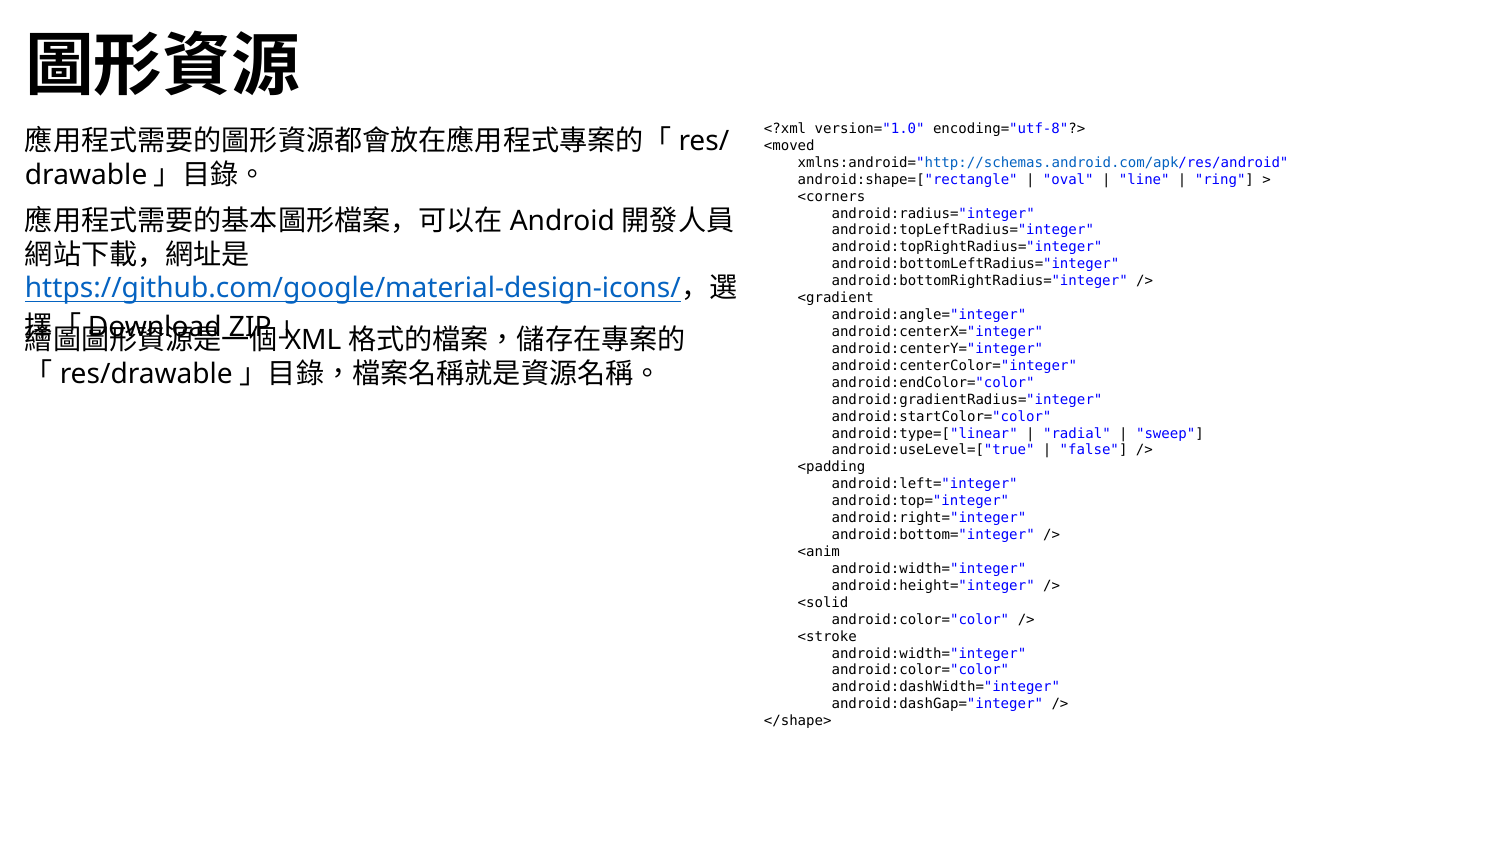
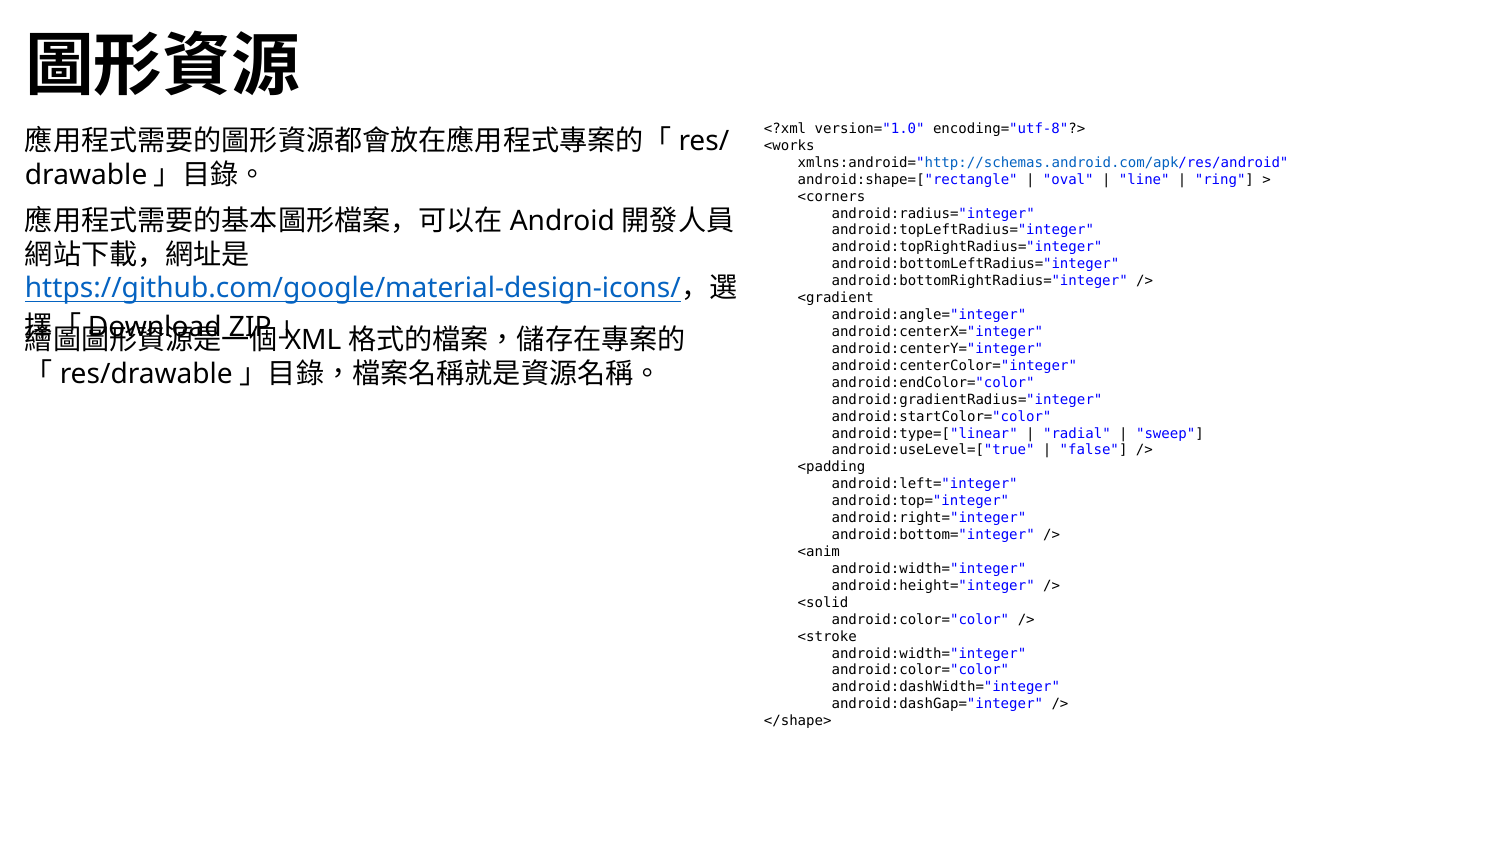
<moved: <moved -> <works
